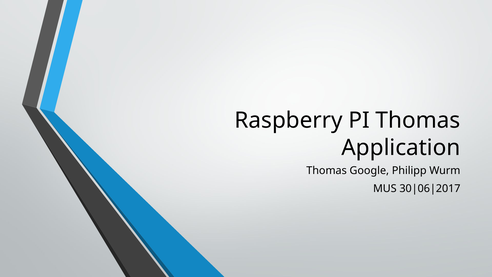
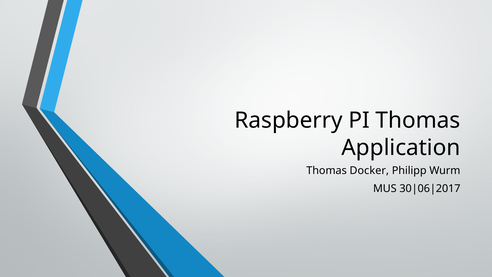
Google: Google -> Docker
